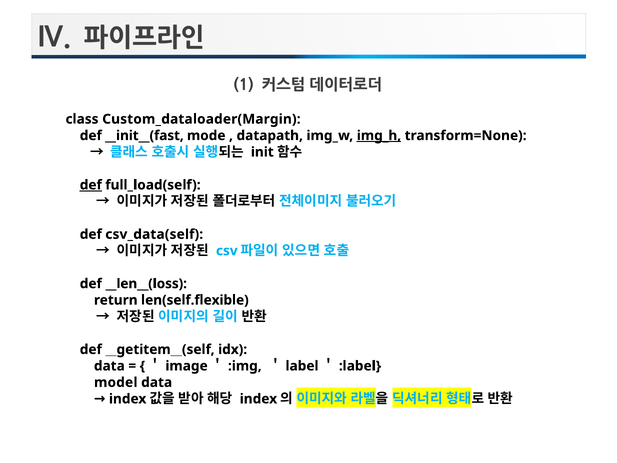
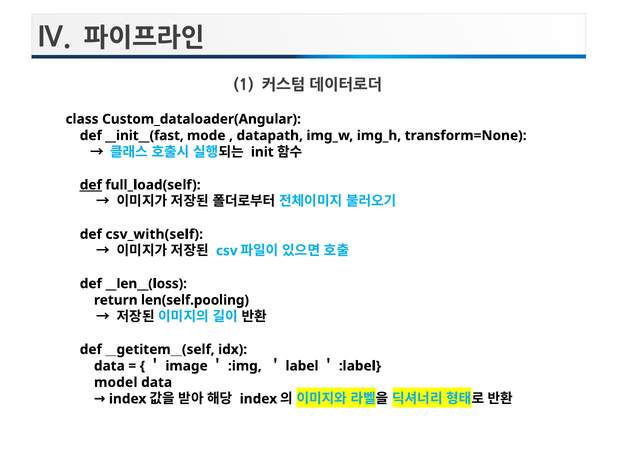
Custom_dataloader(Margin: Custom_dataloader(Margin -> Custom_dataloader(Angular
img_h underline: present -> none
csv_data(self: csv_data(self -> csv_with(self
len(self.flexible: len(self.flexible -> len(self.pooling
